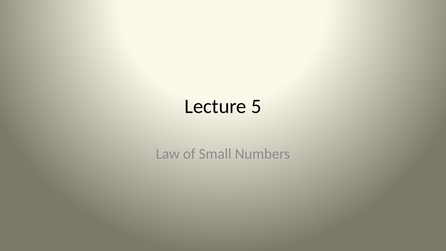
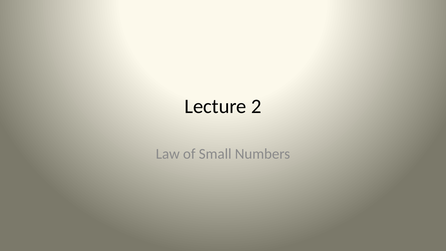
5: 5 -> 2
